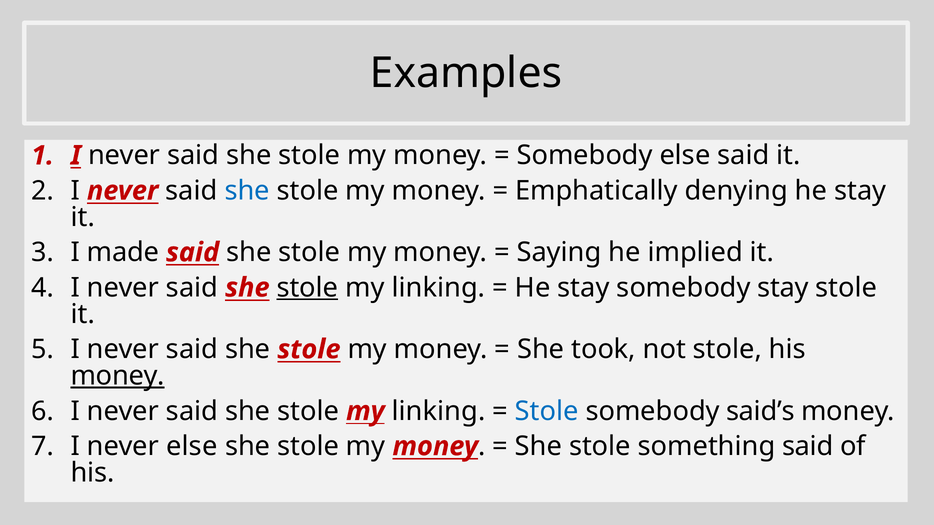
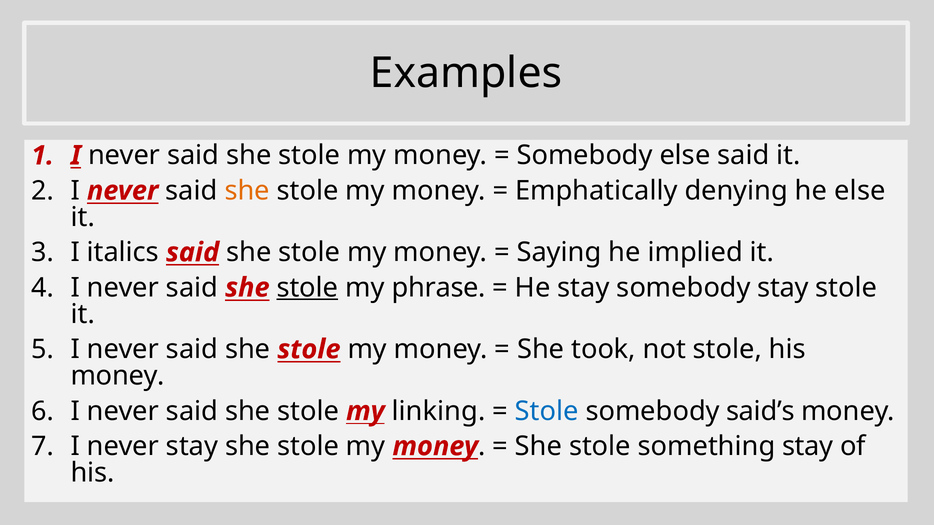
she at (247, 191) colour: blue -> orange
denying he stay: stay -> else
made: made -> italics
linking at (439, 288): linking -> phrase
money at (118, 376) underline: present -> none
never else: else -> stay
something said: said -> stay
